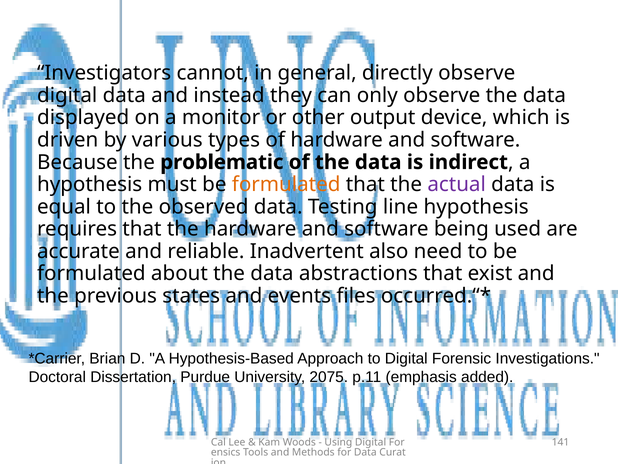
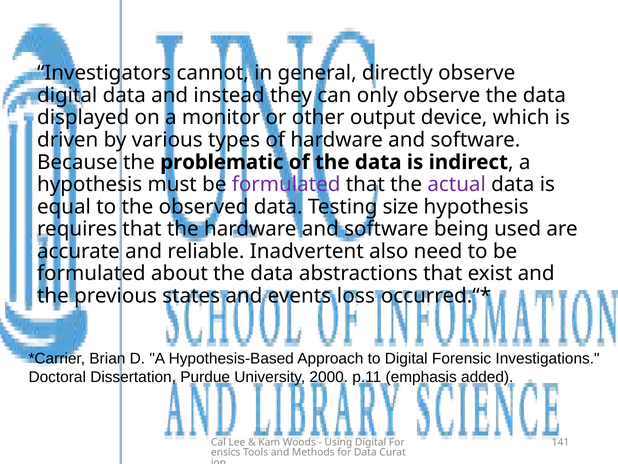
formulated at (286, 184) colour: orange -> purple
line: line -> size
files: files -> loss
2075: 2075 -> 2000
